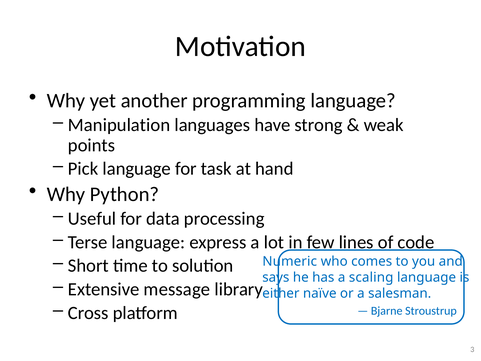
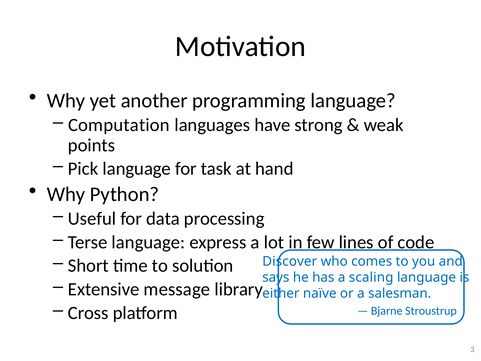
Manipulation: Manipulation -> Computation
Numeric: Numeric -> Discover
